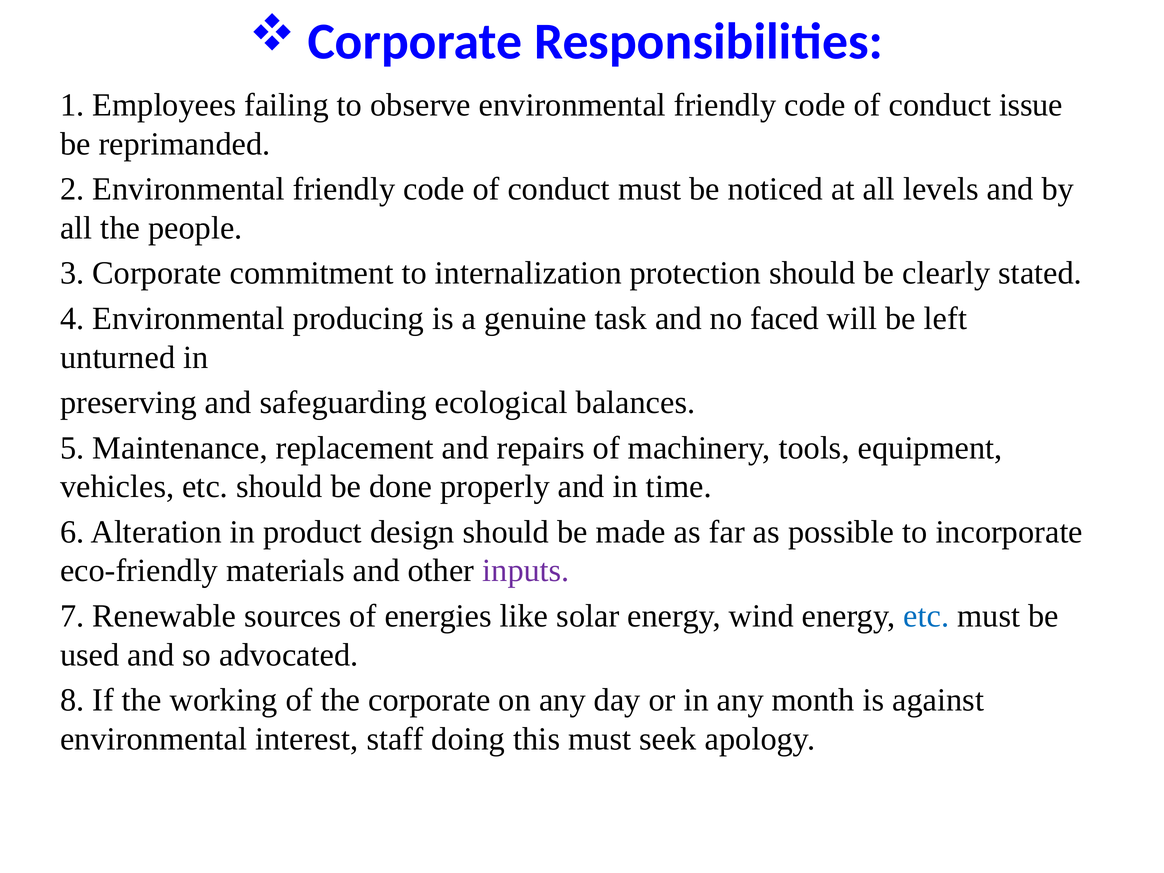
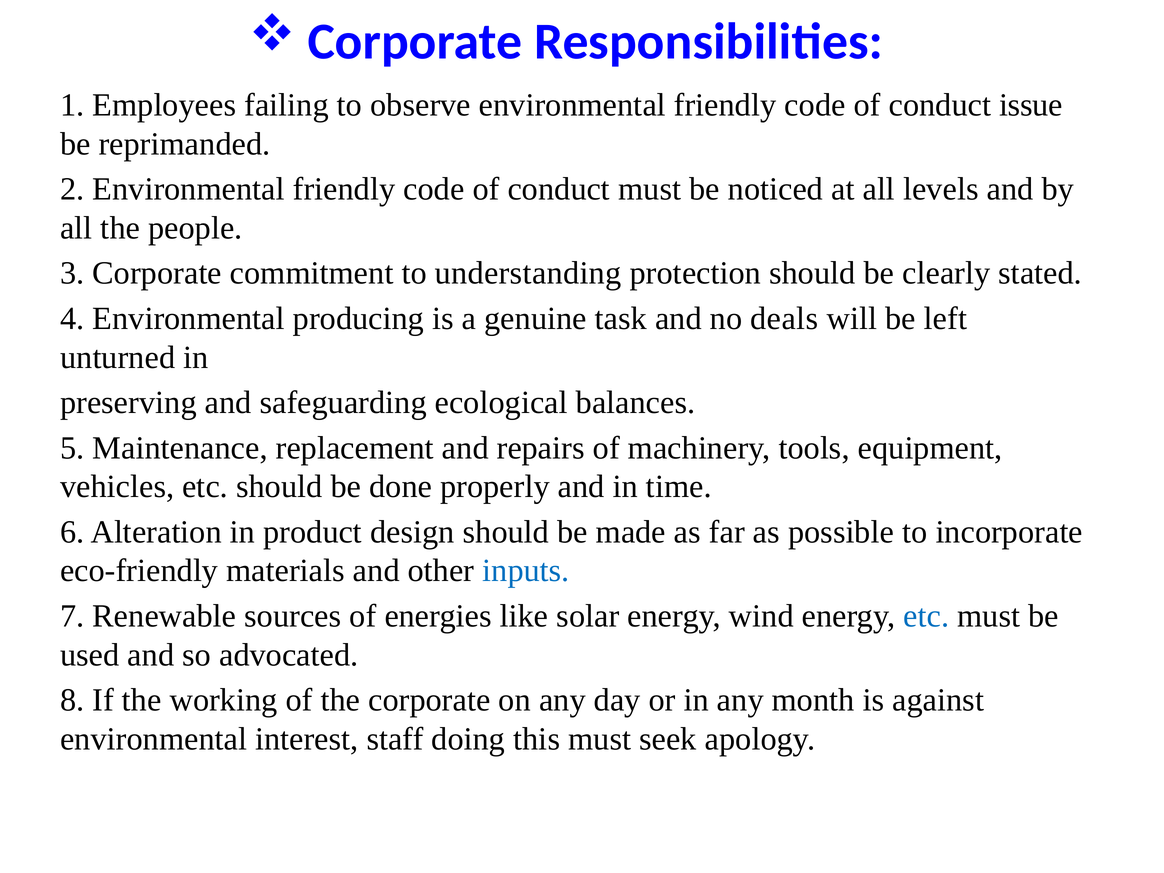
internalization: internalization -> understanding
faced: faced -> deals
inputs colour: purple -> blue
